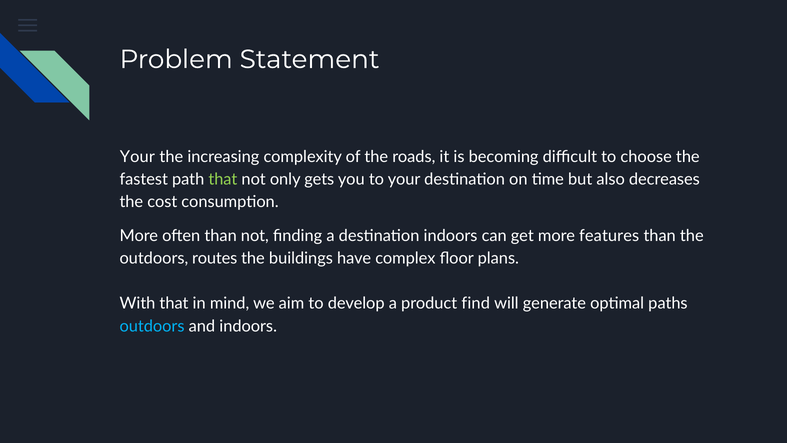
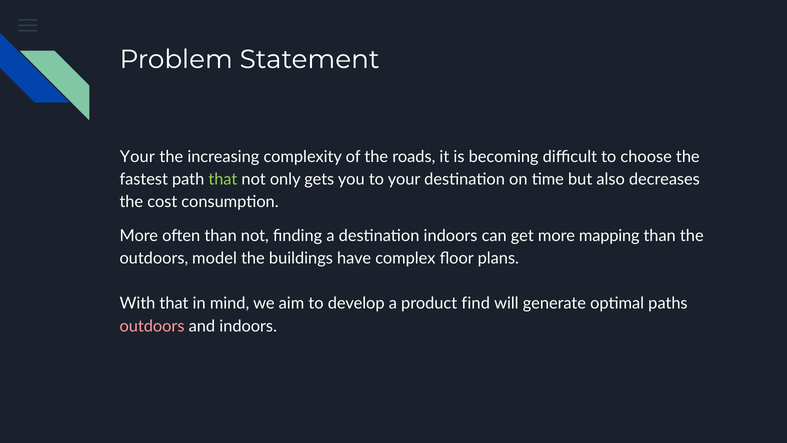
features: features -> mapping
routes: routes -> model
outdoors at (152, 326) colour: light blue -> pink
